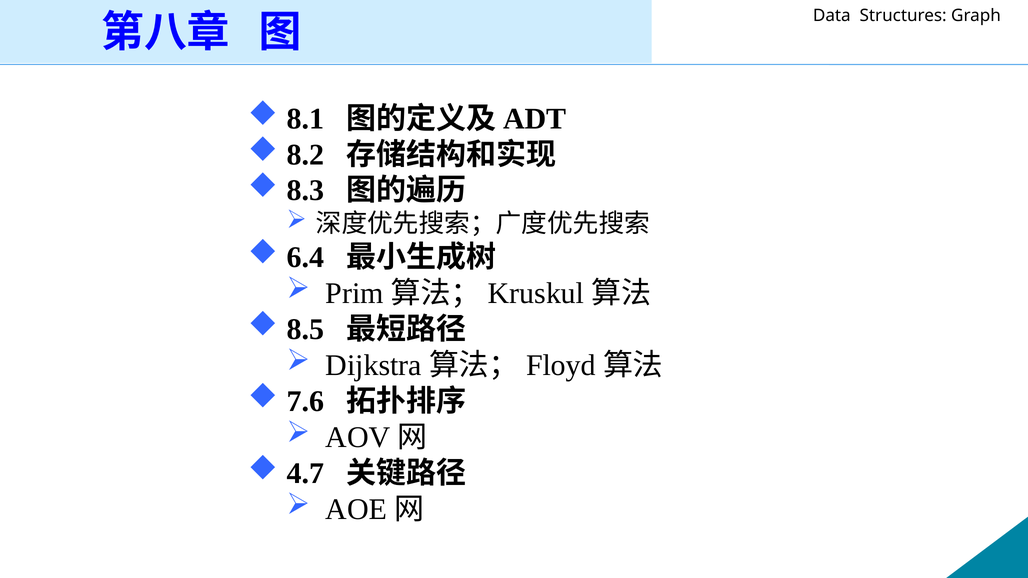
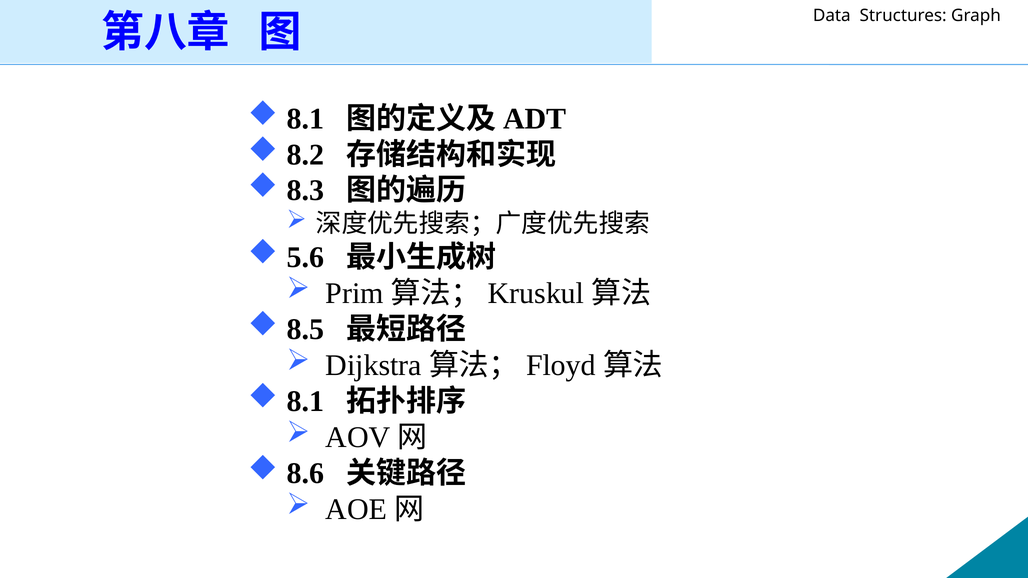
6.4: 6.4 -> 5.6
7.6 at (306, 402): 7.6 -> 8.1
4.7: 4.7 -> 8.6
